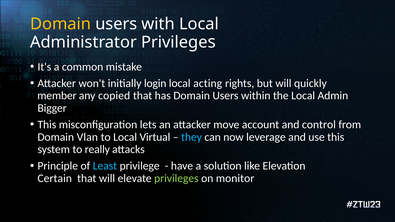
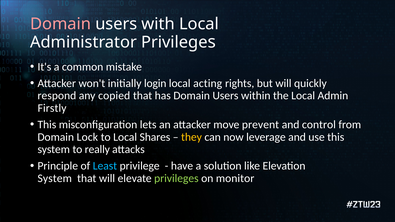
Domain at (61, 24) colour: yellow -> pink
member: member -> respond
Bigger: Bigger -> Firstly
account: account -> prevent
Vlan: Vlan -> Lock
Virtual: Virtual -> Shares
they colour: light blue -> yellow
Certain at (55, 178): Certain -> System
